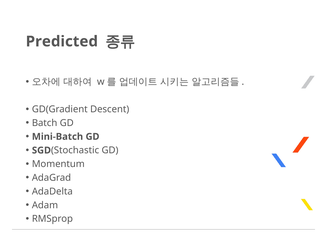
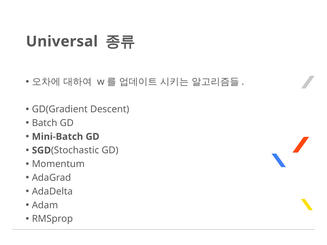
Predicted: Predicted -> Universal
